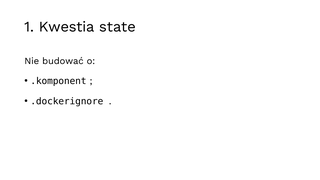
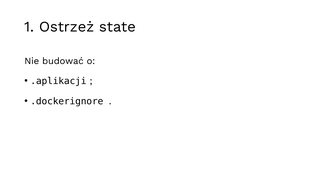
Kwestia: Kwestia -> Ostrzeż
.komponent: .komponent -> .aplikacji
